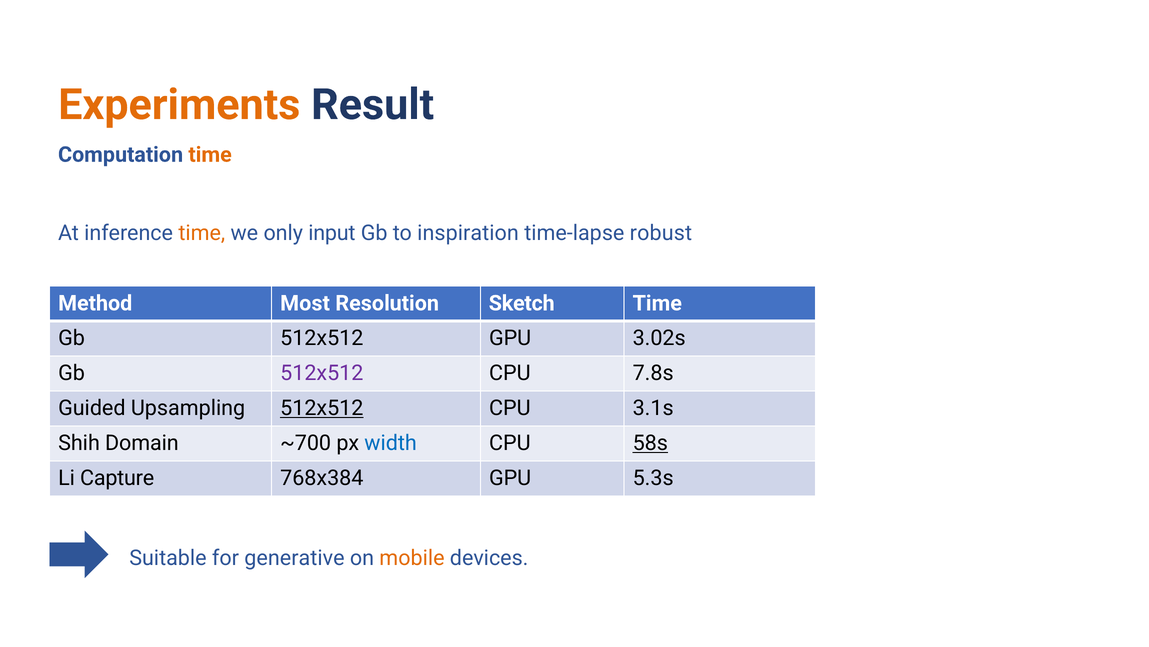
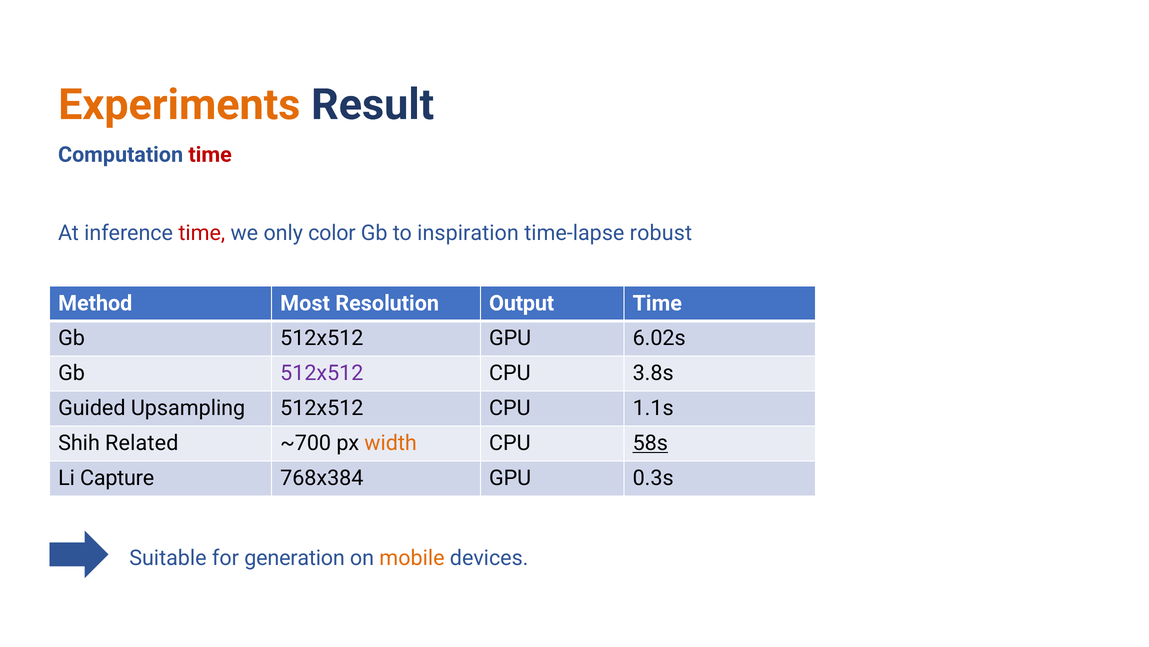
time at (210, 154) colour: orange -> red
time at (202, 233) colour: orange -> red
input: input -> color
Sketch: Sketch -> Output
3.02s: 3.02s -> 6.02s
7.8s: 7.8s -> 3.8s
512x512 at (322, 408) underline: present -> none
3.1s: 3.1s -> 1.1s
Domain: Domain -> Related
width colour: blue -> orange
5.3s: 5.3s -> 0.3s
generative: generative -> generation
